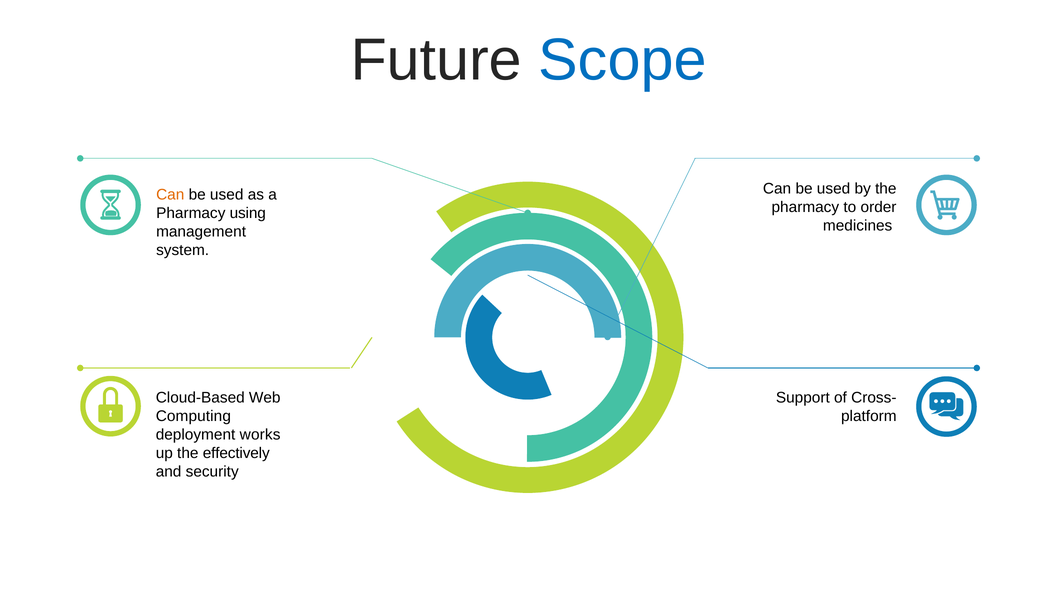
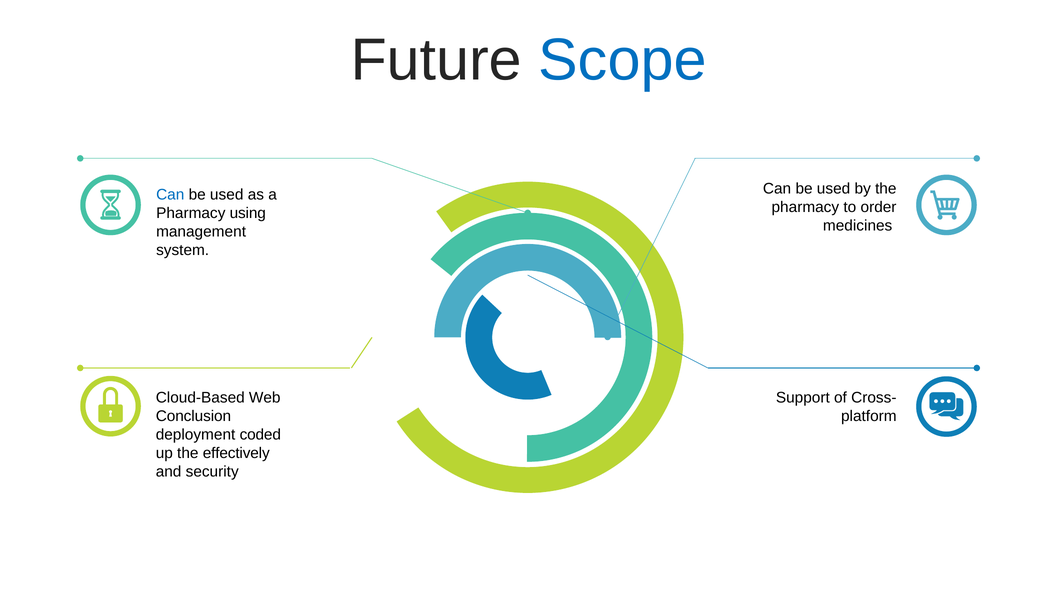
Can at (170, 195) colour: orange -> blue
Computing: Computing -> Conclusion
works: works -> coded
